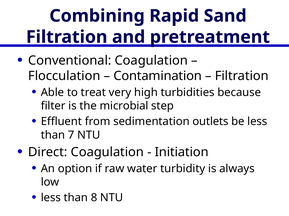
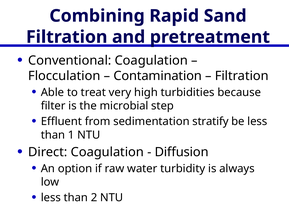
outlets: outlets -> stratify
7: 7 -> 1
Initiation: Initiation -> Diffusion
8: 8 -> 2
